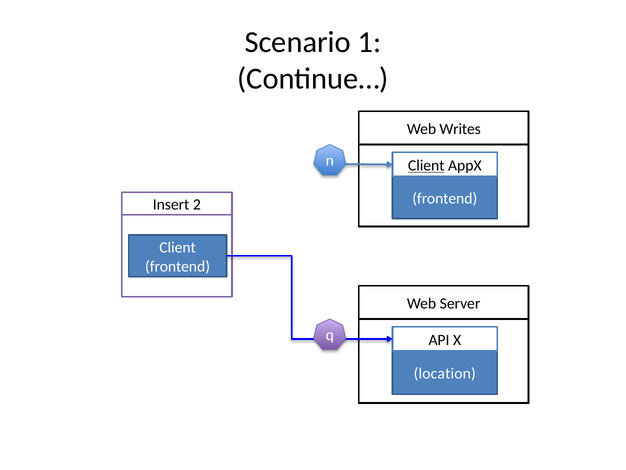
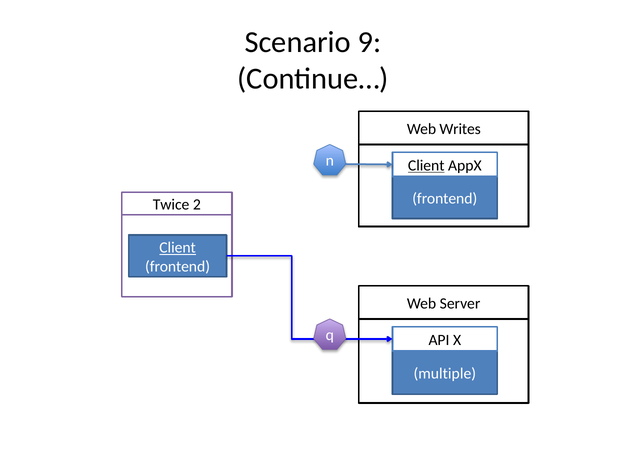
1: 1 -> 9
Insert: Insert -> Twice
Client at (178, 247) underline: none -> present
location: location -> multiple
